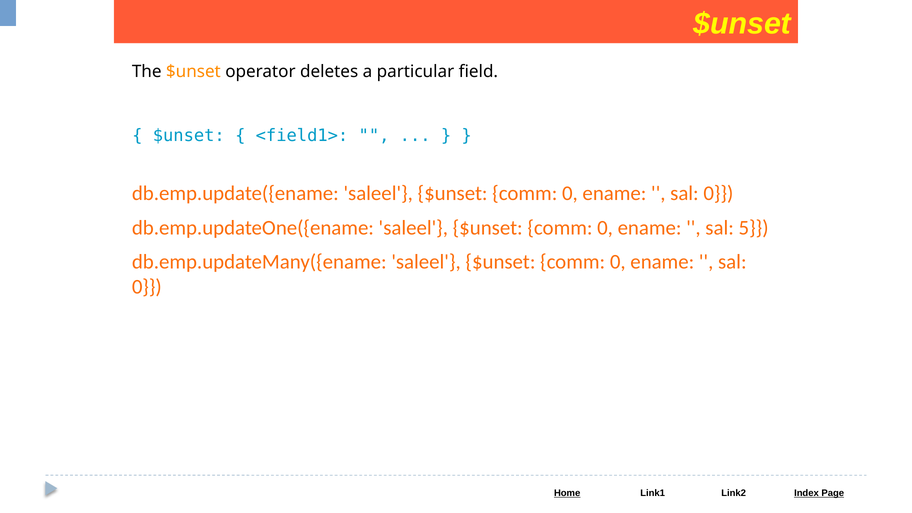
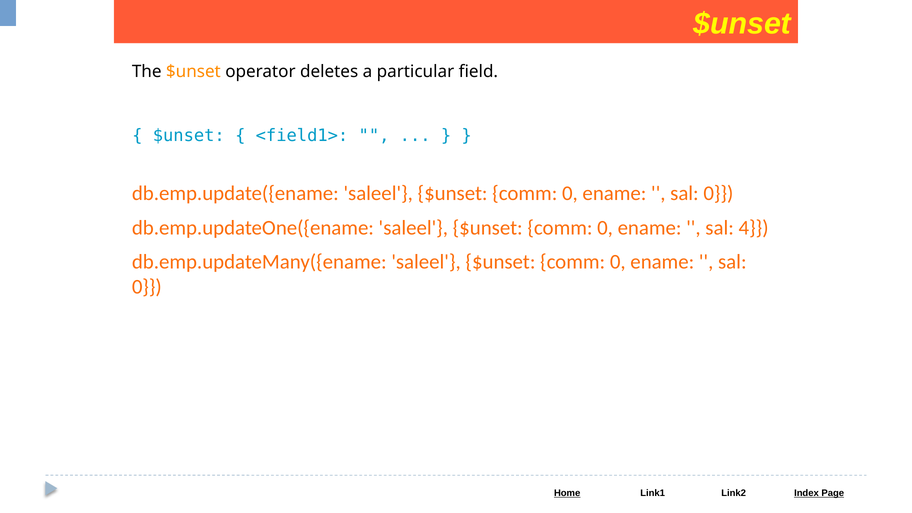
5: 5 -> 4
